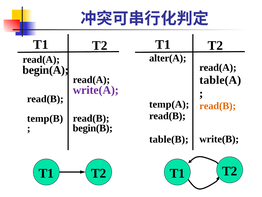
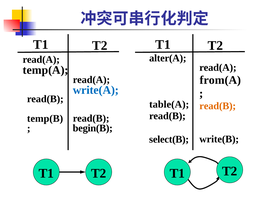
begin(A: begin(A -> temp(A
table(A: table(A -> from(A
write(A colour: purple -> blue
temp(A: temp(A -> table(A
table(B: table(B -> select(B
